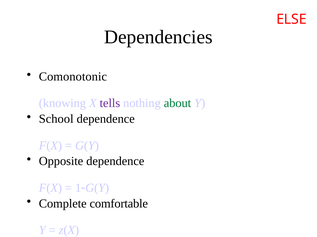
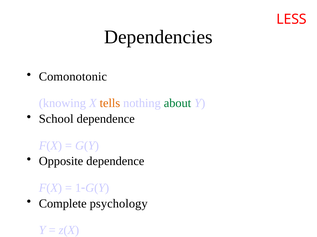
ELSE at (291, 19): ELSE -> LESS
tells colour: purple -> orange
comfortable: comfortable -> psychology
